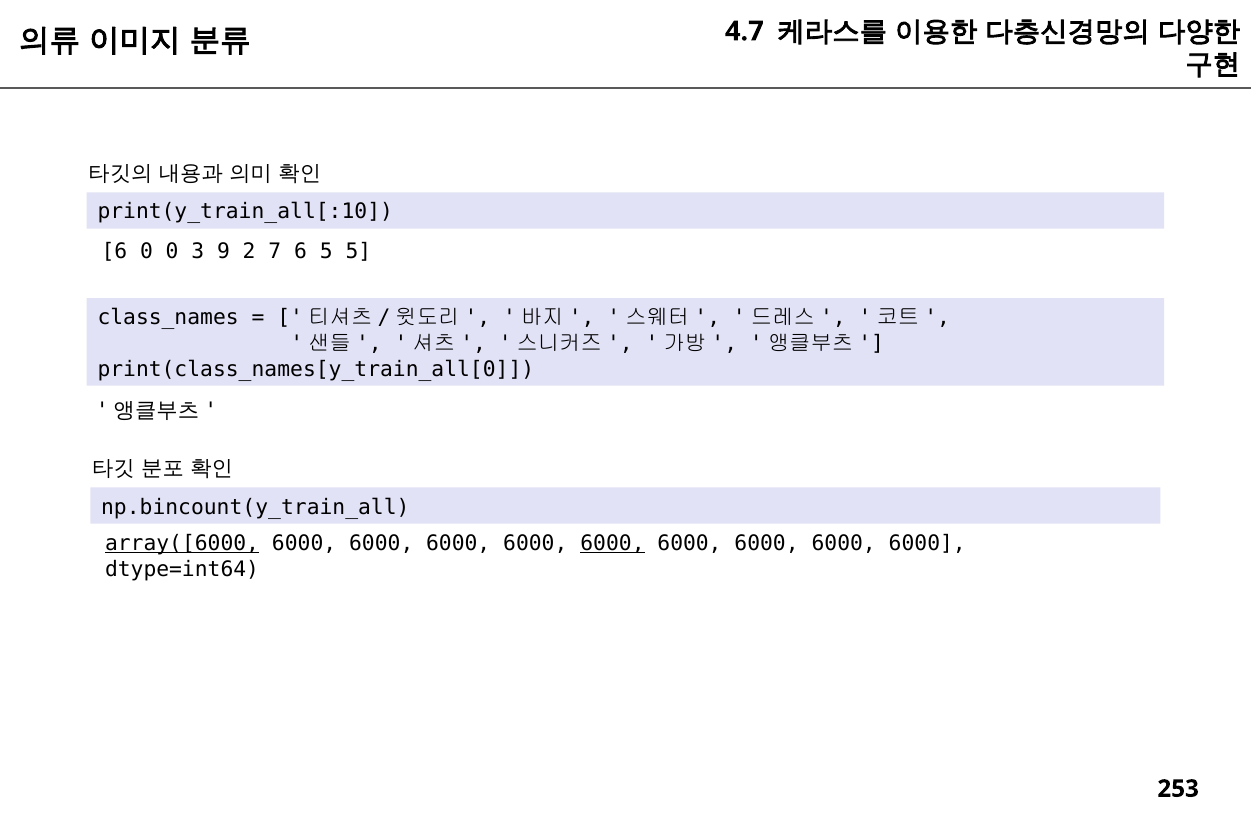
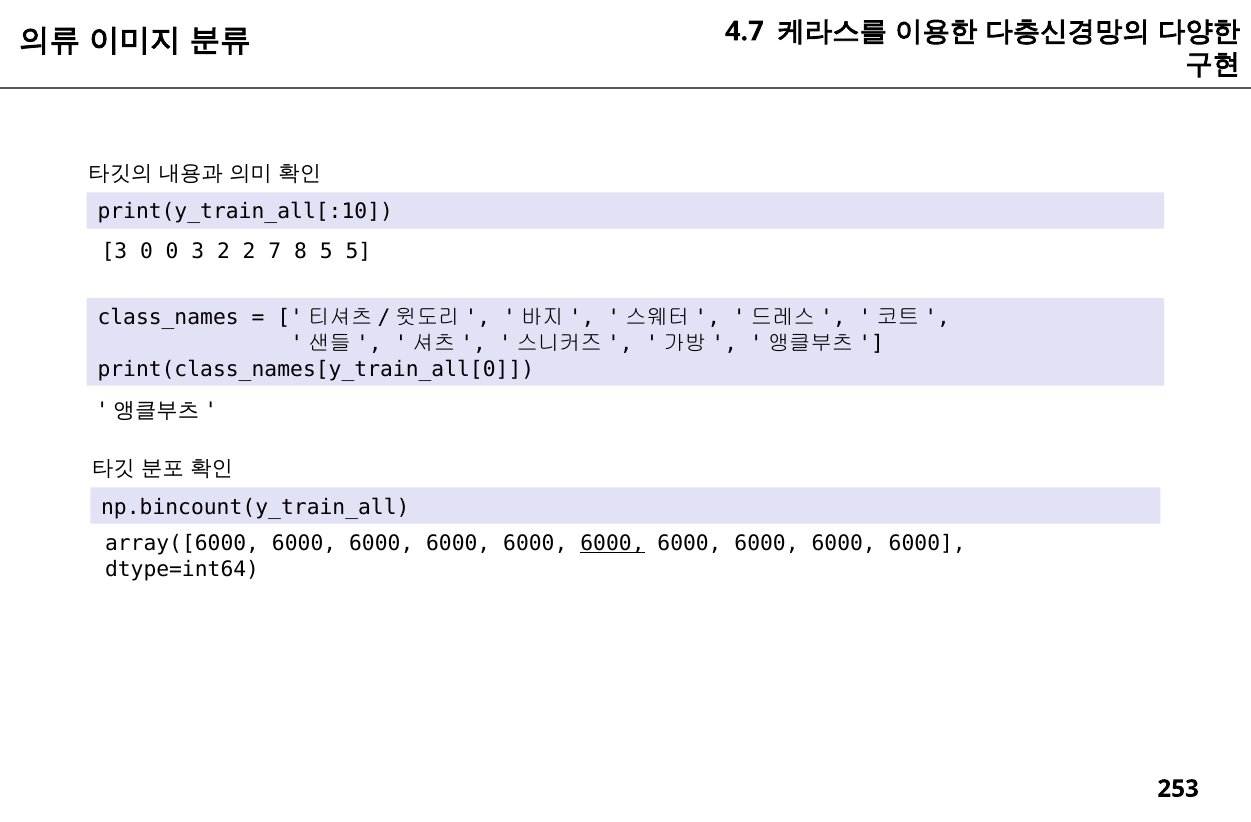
6 at (114, 252): 6 -> 3
3 9: 9 -> 2
7 6: 6 -> 8
array([6000 underline: present -> none
